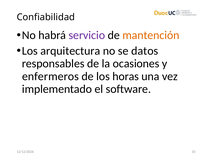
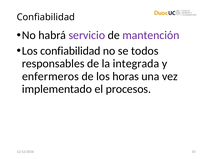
mantención colour: orange -> purple
Los arquitectura: arquitectura -> confiabilidad
datos: datos -> todos
ocasiones: ocasiones -> integrada
software: software -> procesos
